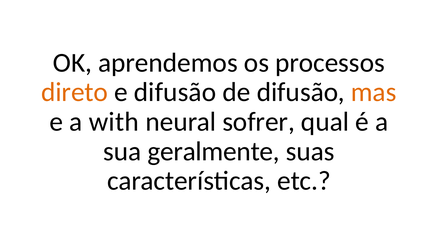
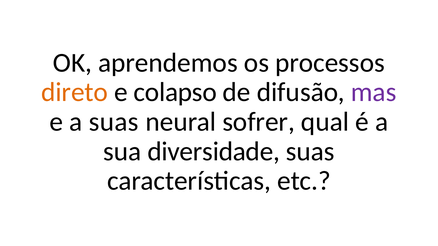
e difusão: difusão -> colapso
mas colour: orange -> purple
a with: with -> suas
geralmente: geralmente -> diversidade
